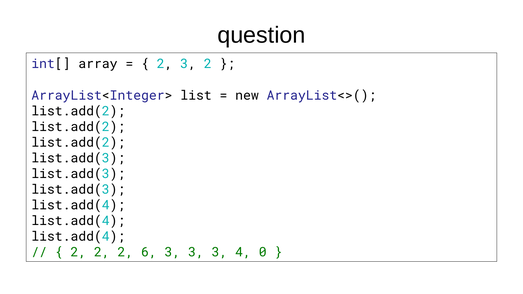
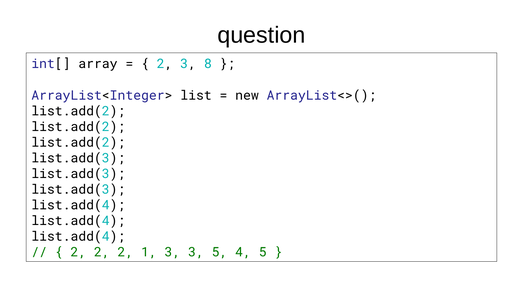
3 2: 2 -> 8
6: 6 -> 1
3 3 3: 3 -> 5
4 0: 0 -> 5
